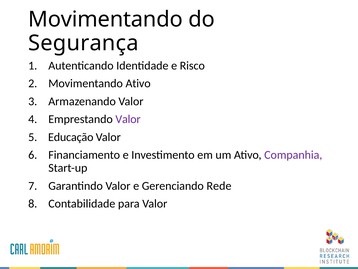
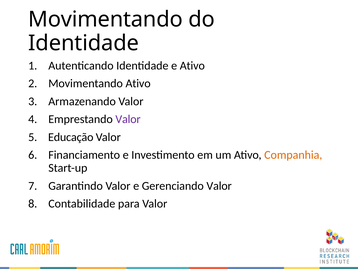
Segurança at (83, 43): Segurança -> Identidade
e Risco: Risco -> Ativo
Companhia colour: purple -> orange
Gerenciando Rede: Rede -> Valor
